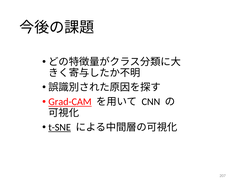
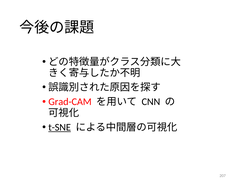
Grad-CAM underline: present -> none
